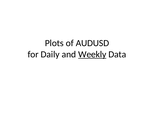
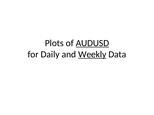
AUDUSD underline: none -> present
